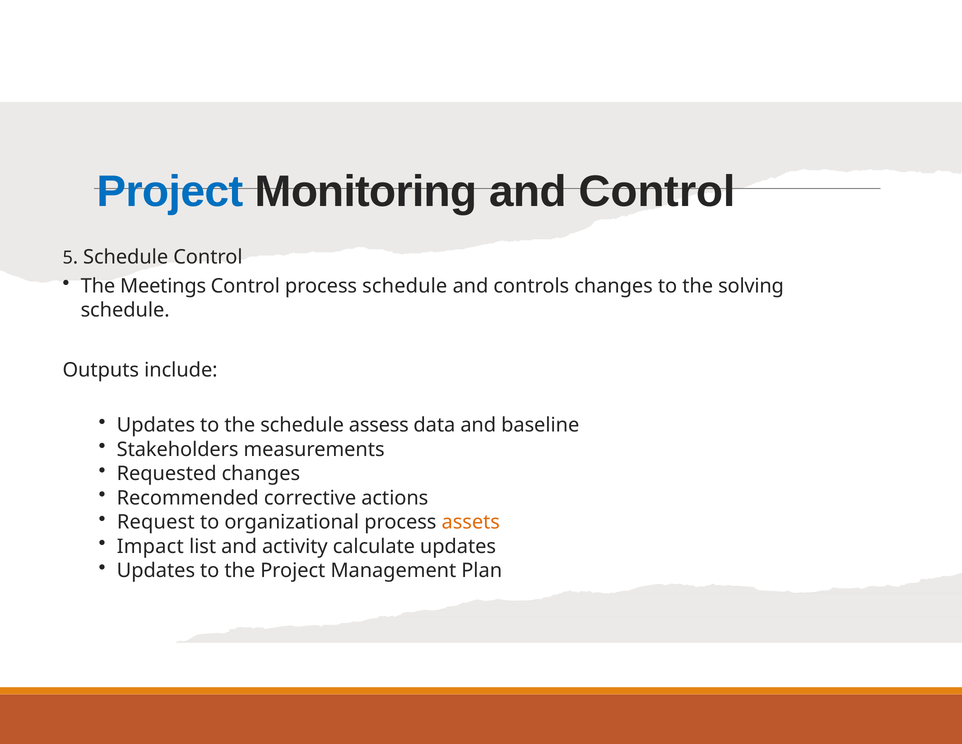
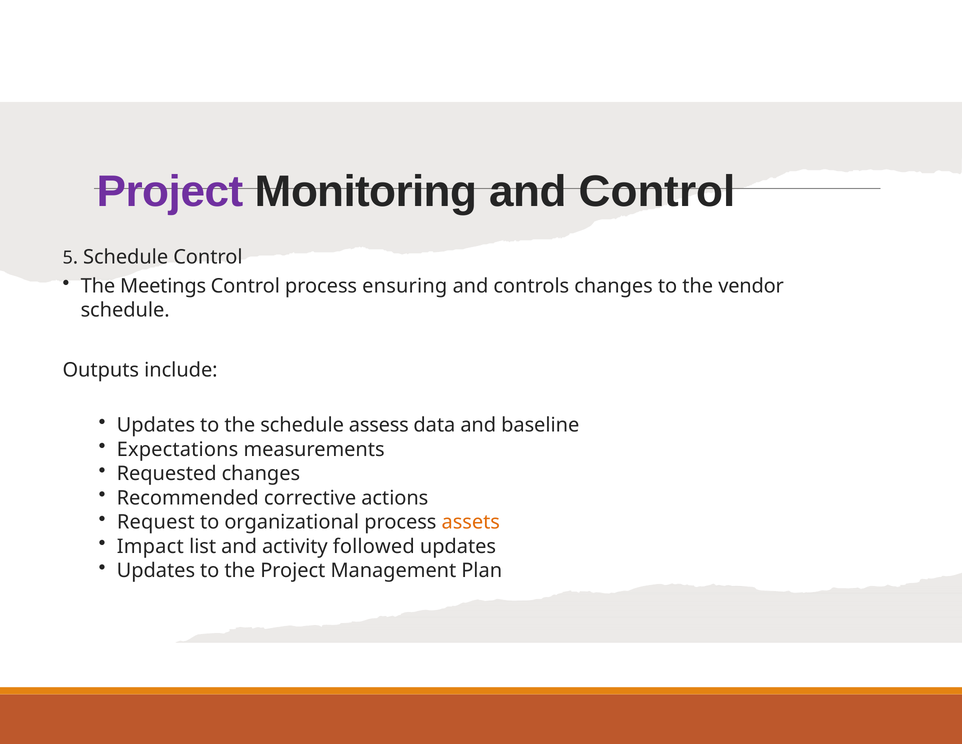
Project at (170, 192) colour: blue -> purple
process schedule: schedule -> ensuring
solving: solving -> vendor
Stakeholders: Stakeholders -> Expectations
calculate: calculate -> followed
